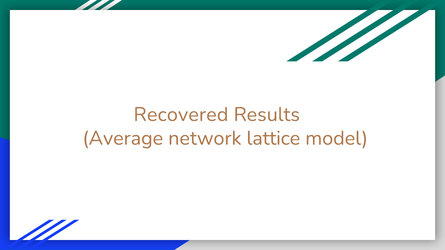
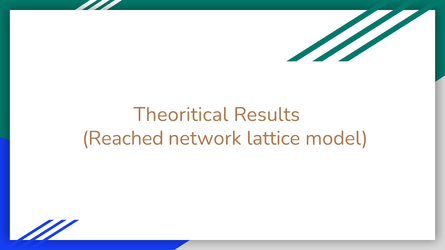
Recovered: Recovered -> Theoritical
Average: Average -> Reached
